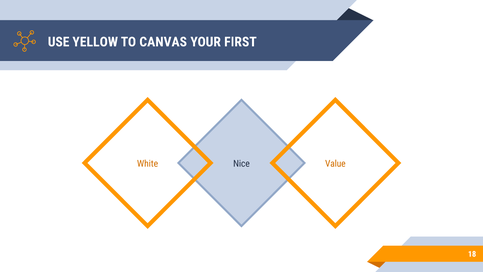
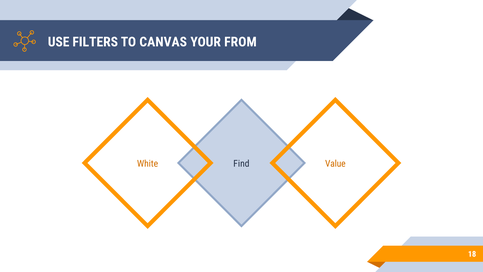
YELLOW: YELLOW -> FILTERS
FIRST: FIRST -> FROM
Nice: Nice -> Find
